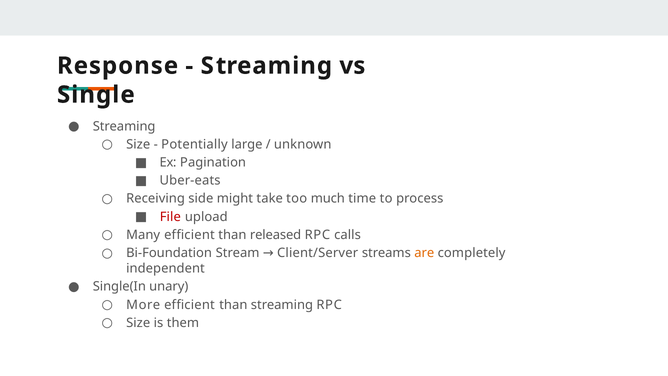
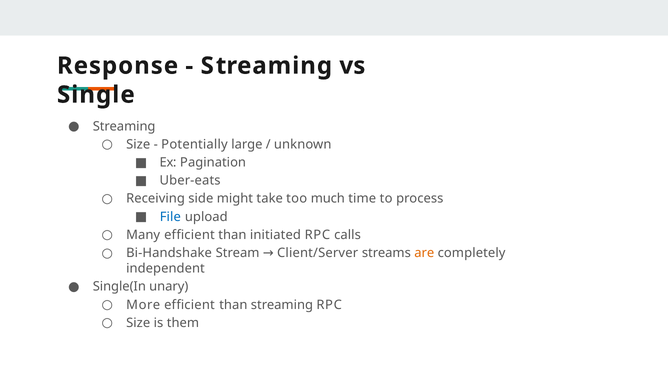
File colour: red -> blue
released: released -> initiated
Bi-Foundation: Bi-Foundation -> Bi-Handshake
